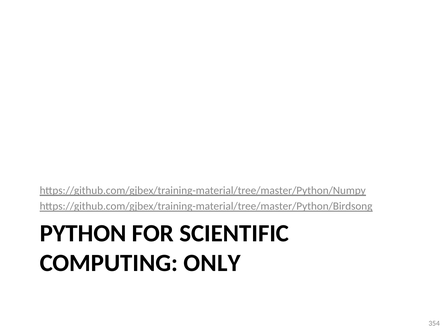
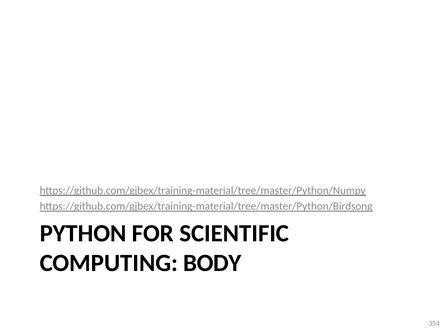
ONLY: ONLY -> BODY
